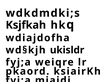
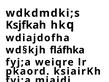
ukisldr: ukisldr -> fláfhka
